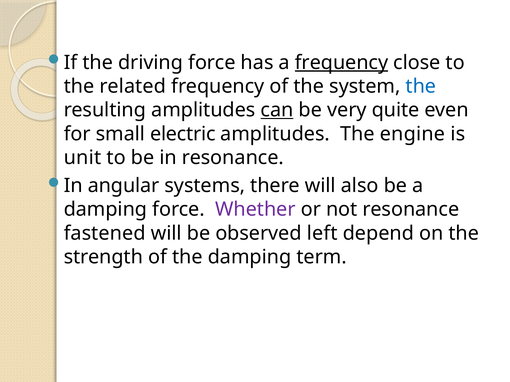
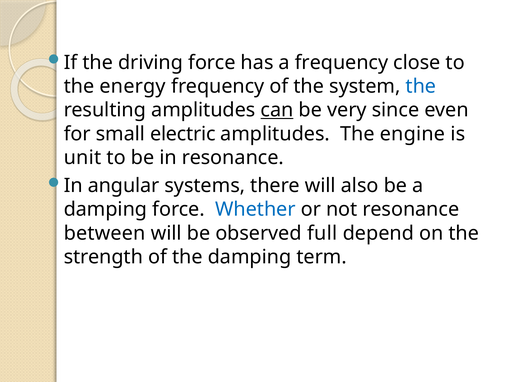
frequency at (342, 63) underline: present -> none
related: related -> energy
quite: quite -> since
Whether colour: purple -> blue
fastened: fastened -> between
left: left -> full
